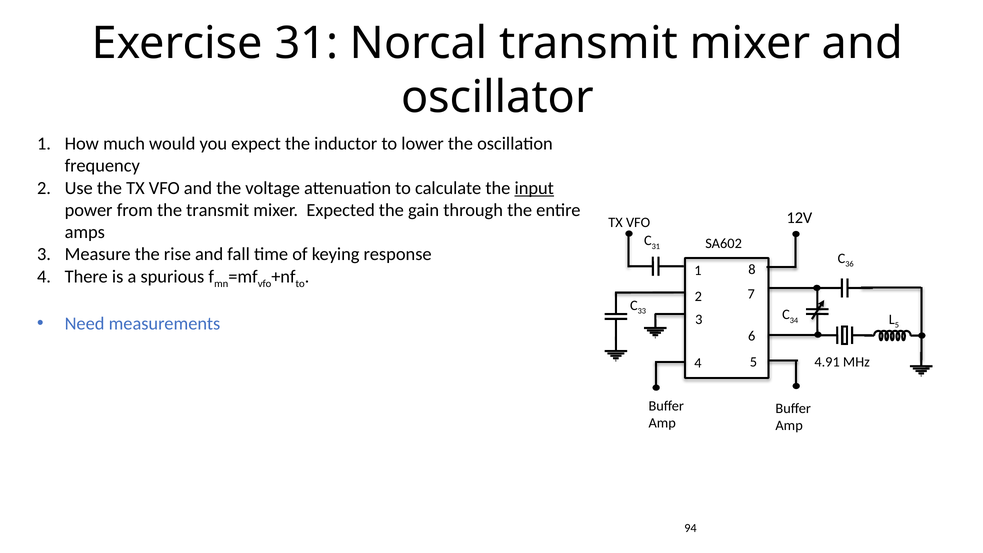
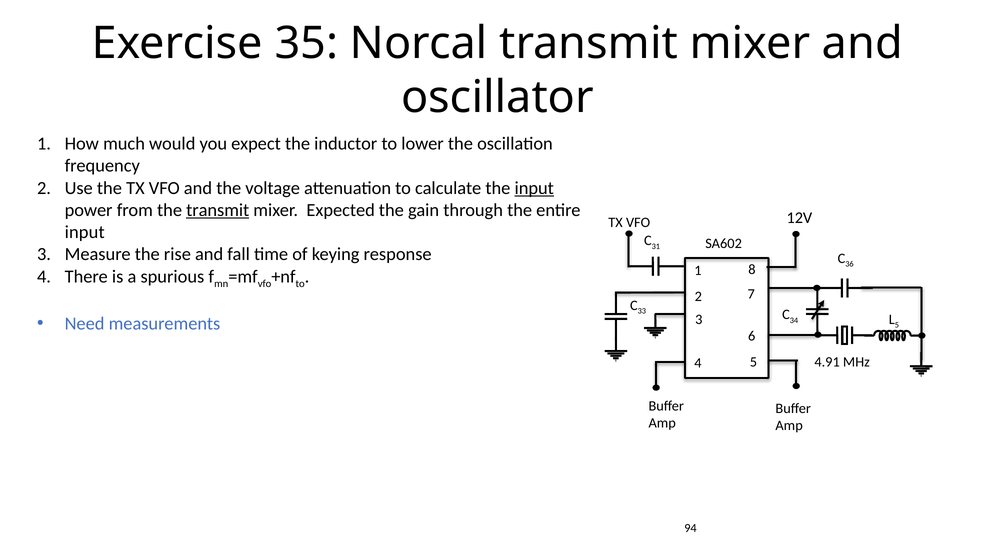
Exercise 31: 31 -> 35
transmit at (218, 210) underline: none -> present
amps at (85, 232): amps -> input
